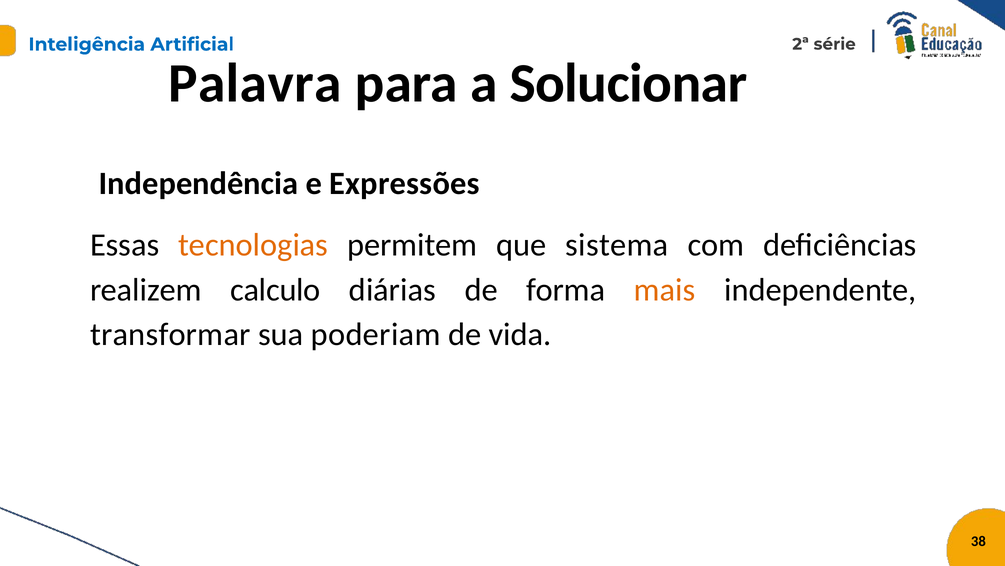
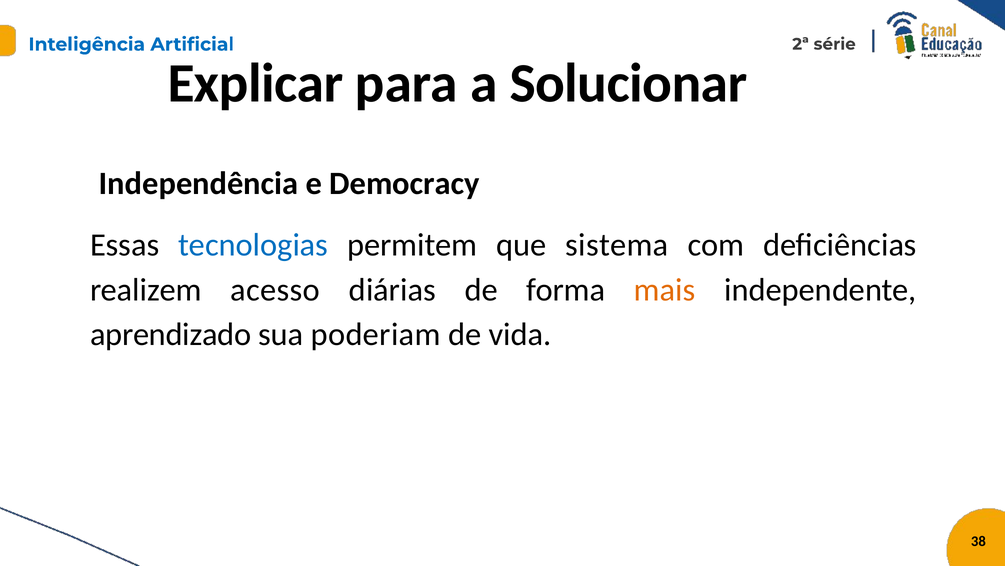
Palavra: Palavra -> Explicar
Expressões: Expressões -> Democracy
tecnologias colour: orange -> blue
calculo: calculo -> acesso
transformar: transformar -> aprendizado
